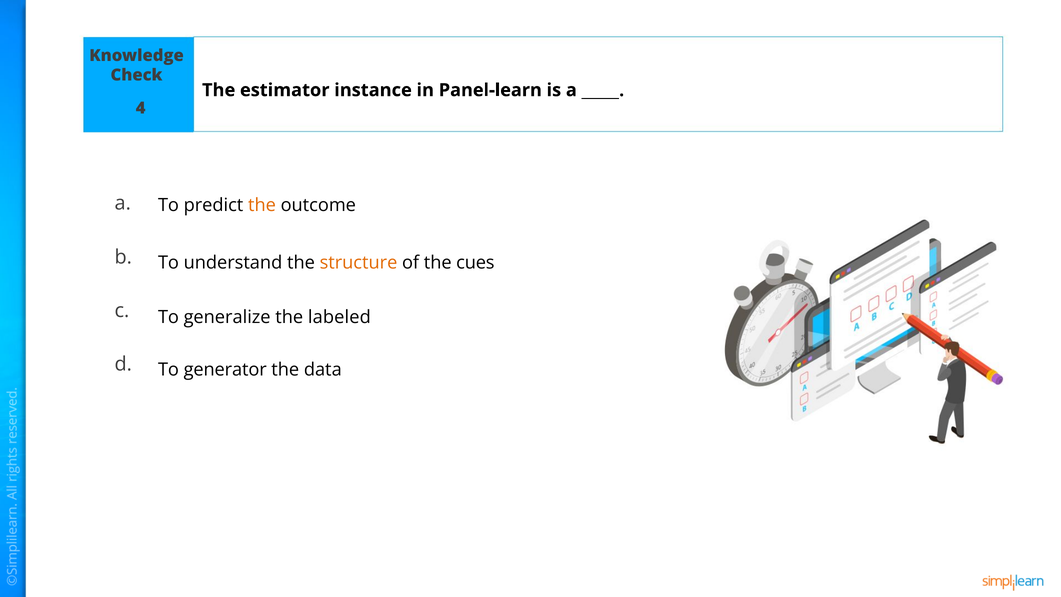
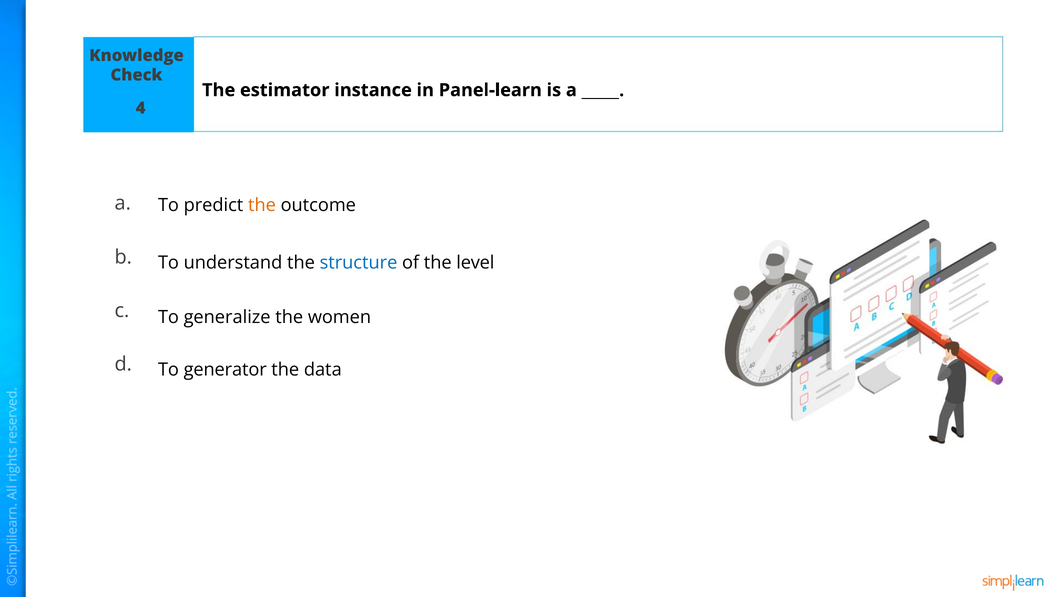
structure colour: orange -> blue
cues: cues -> level
labeled: labeled -> women
